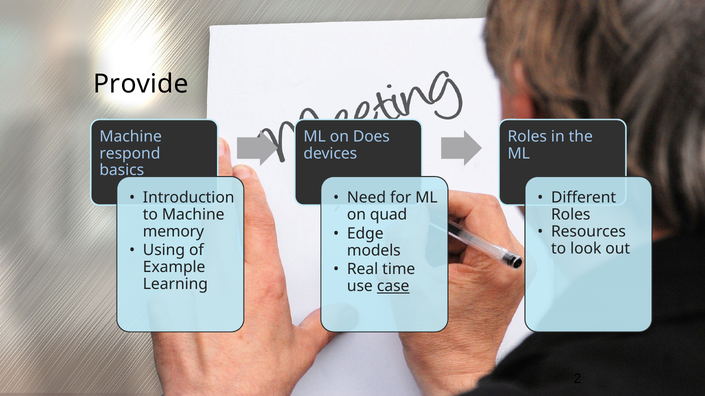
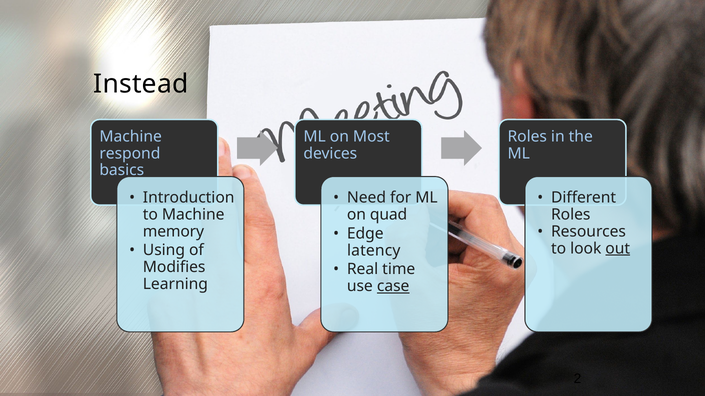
Provide: Provide -> Instead
Does: Does -> Most
out underline: none -> present
models: models -> latency
Example: Example -> Modifies
